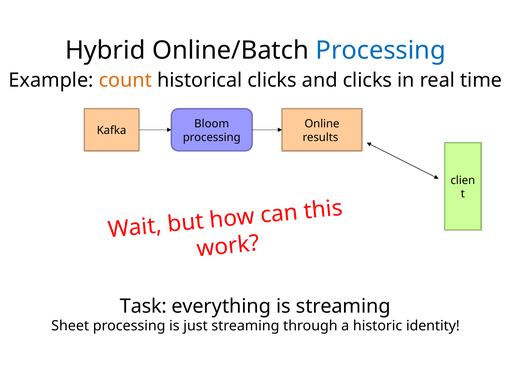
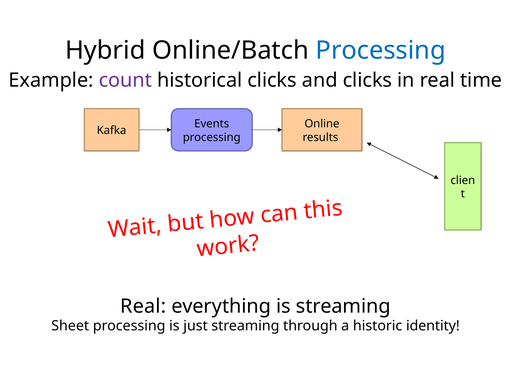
count colour: orange -> purple
Bloom: Bloom -> Events
Task at (143, 306): Task -> Real
